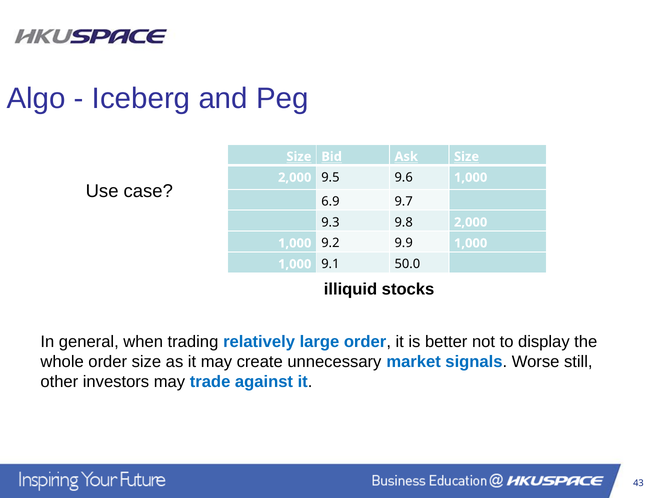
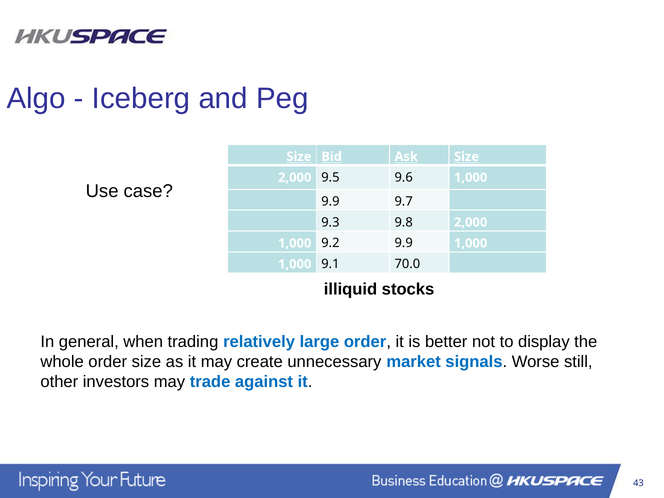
6.9 at (330, 202): 6.9 -> 9.9
50.0: 50.0 -> 70.0
